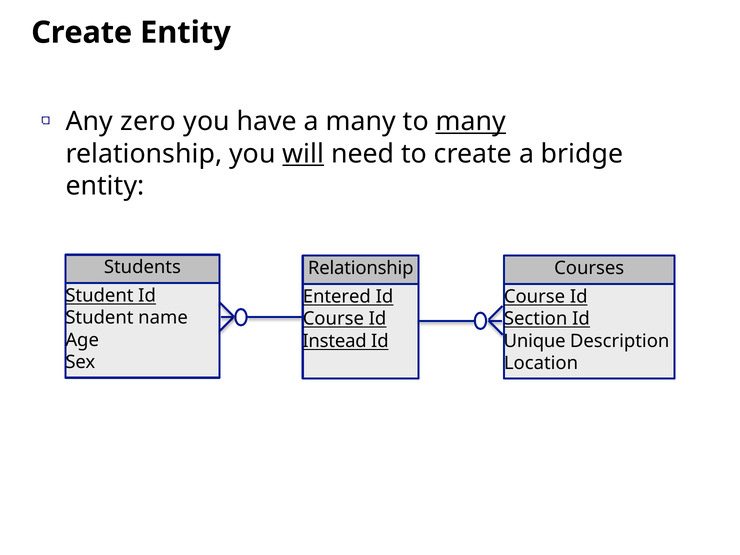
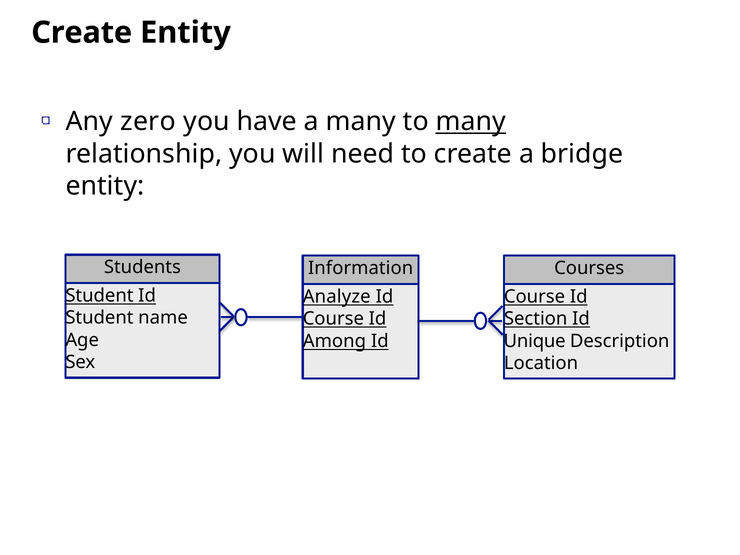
will underline: present -> none
Relationship at (361, 268): Relationship -> Information
Entered: Entered -> Analyze
Instead: Instead -> Among
